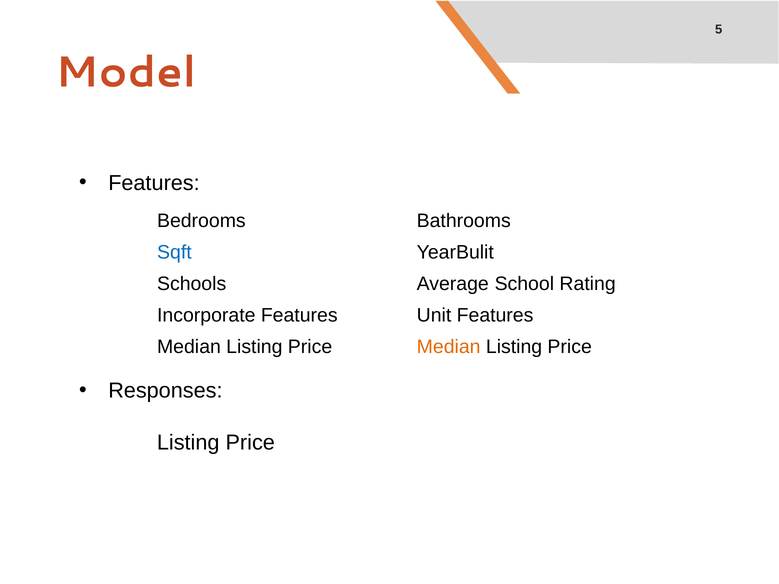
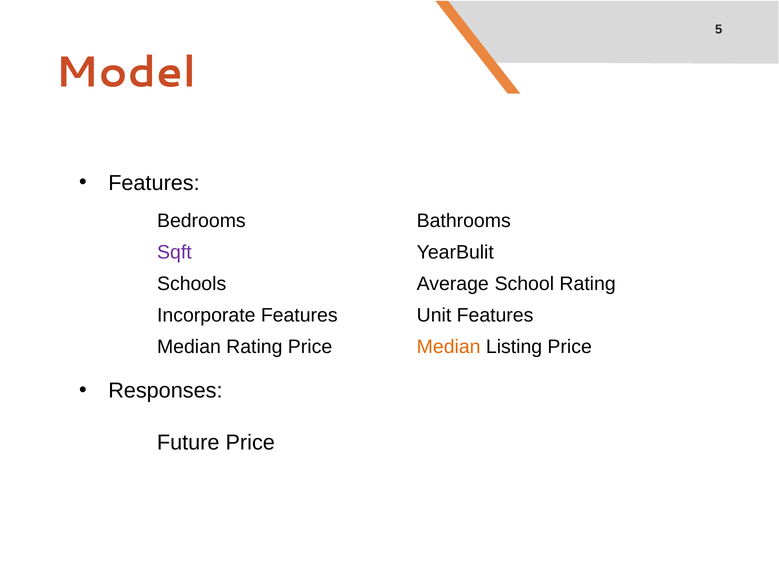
Sqft colour: blue -> purple
Listing at (254, 347): Listing -> Rating
Listing at (188, 443): Listing -> Future
